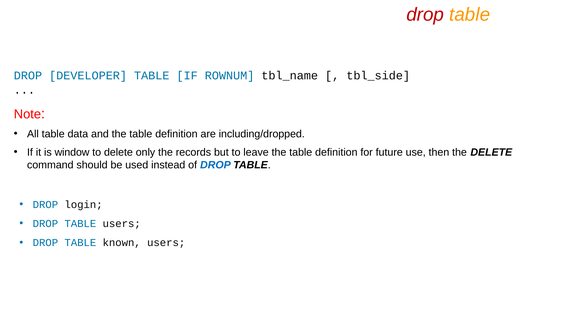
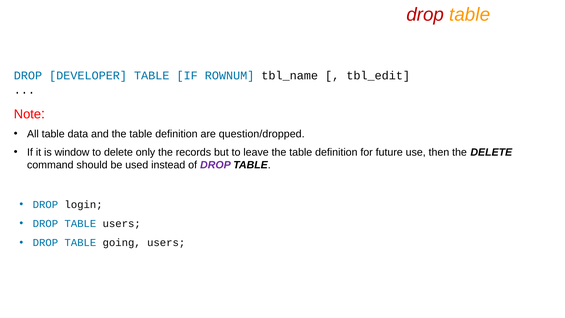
tbl_side: tbl_side -> tbl_edit
including/dropped: including/dropped -> question/dropped
DROP at (215, 165) colour: blue -> purple
known: known -> going
